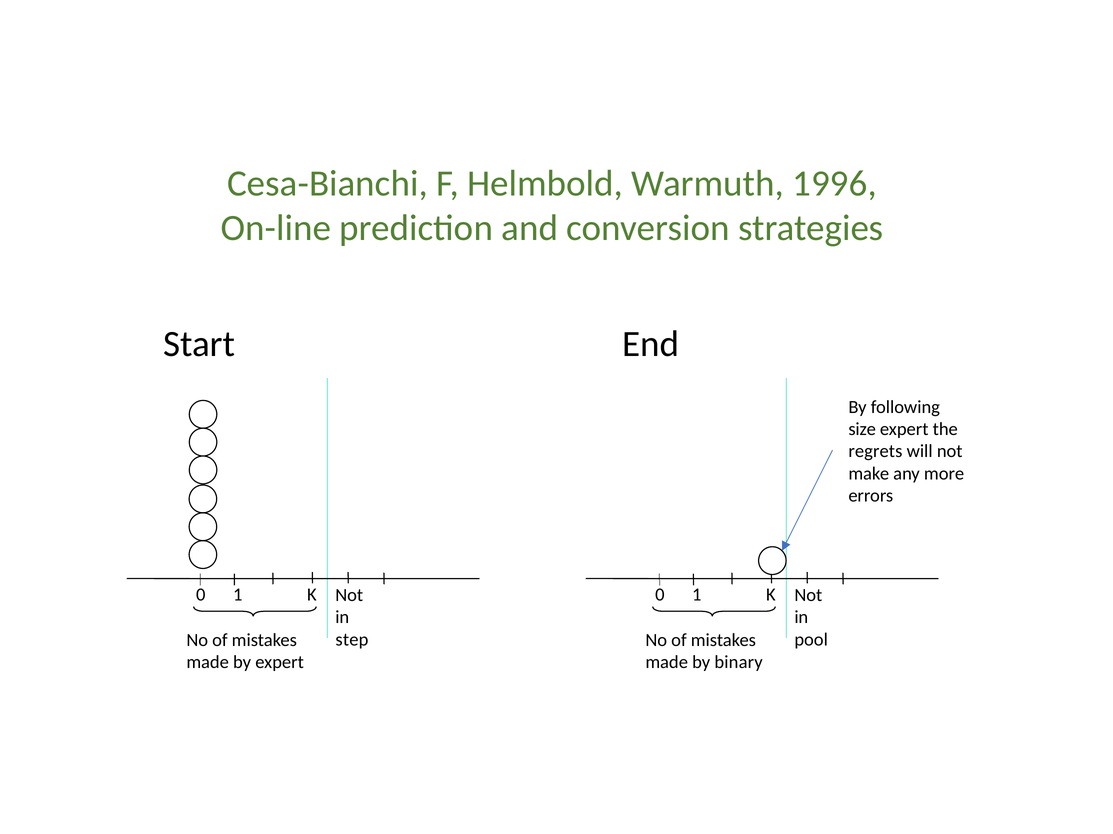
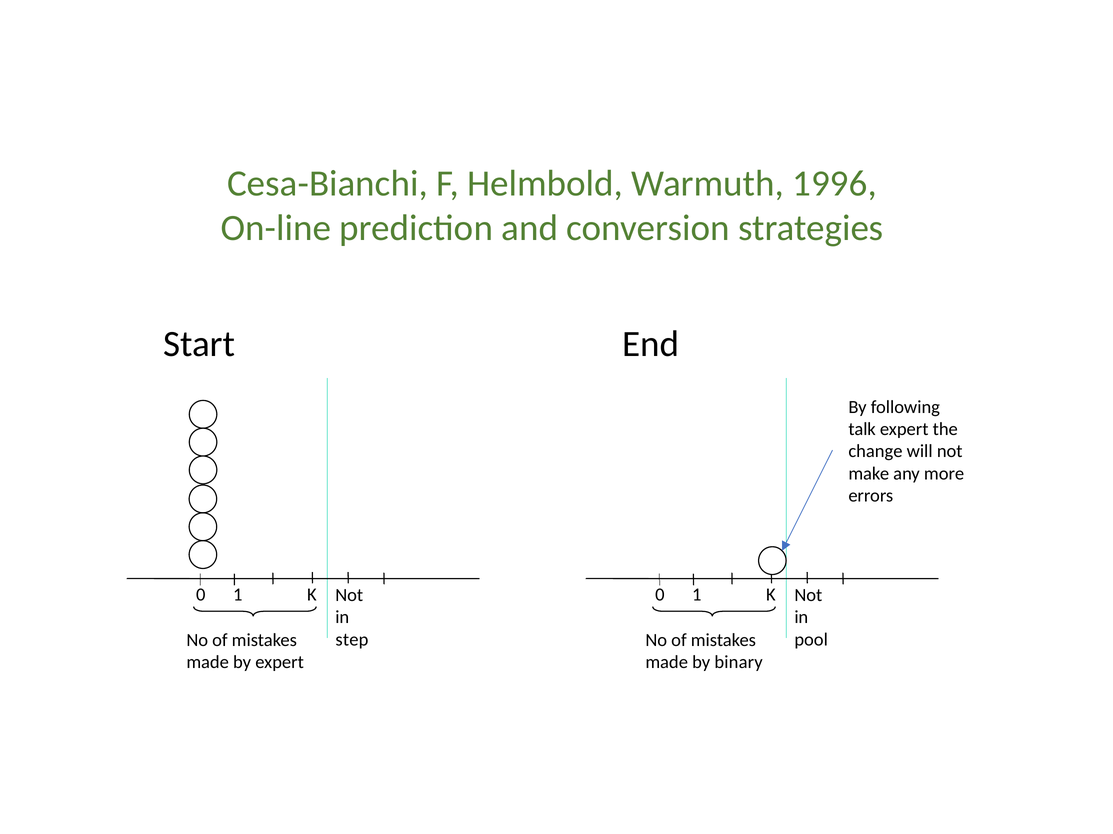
size: size -> talk
regrets: regrets -> change
